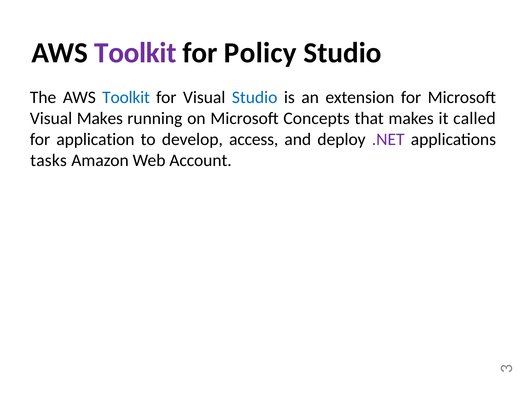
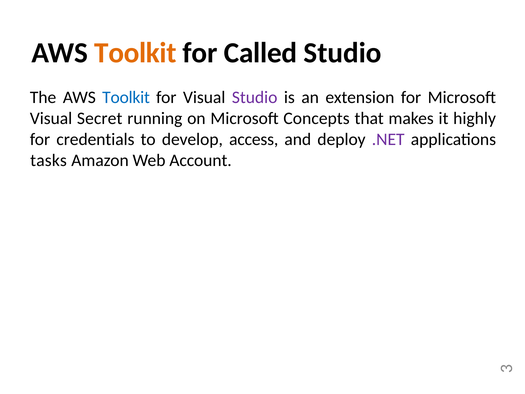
Toolkit at (135, 53) colour: purple -> orange
Policy: Policy -> Called
Studio at (255, 97) colour: blue -> purple
Visual Makes: Makes -> Secret
called: called -> highly
application: application -> credentials
